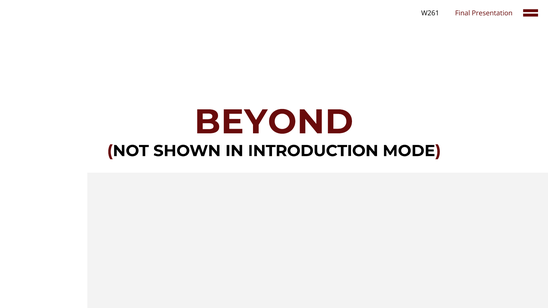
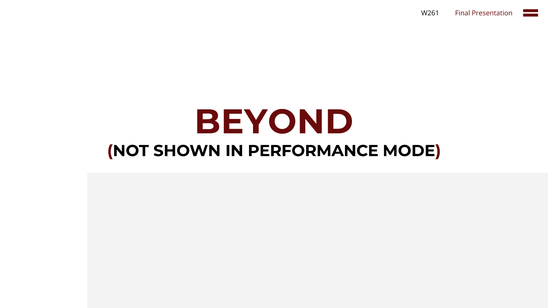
INTRODUCTION: INTRODUCTION -> PERFORMANCE
